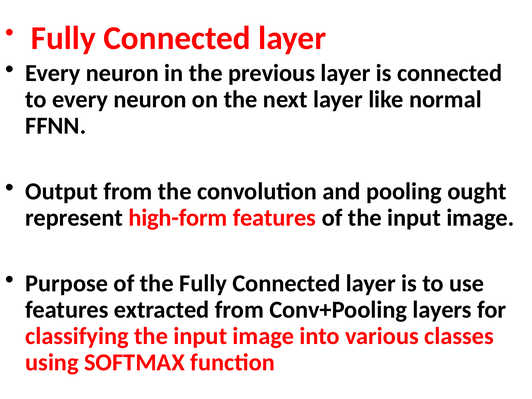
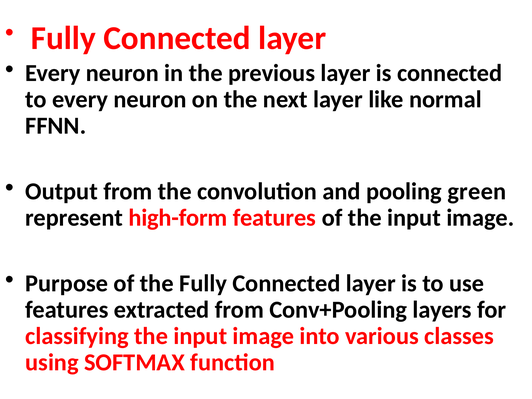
ought: ought -> green
